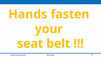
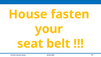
Hands at (28, 14): Hands -> House
